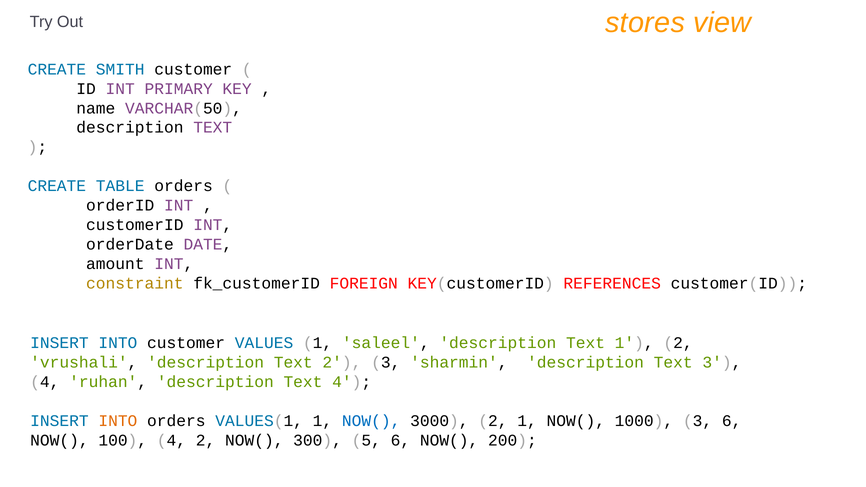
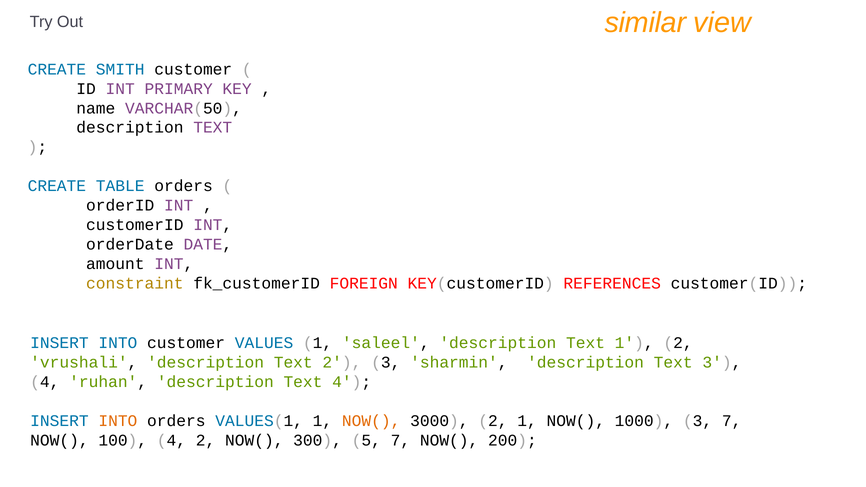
stores: stores -> similar
NOW( at (371, 421) colour: blue -> orange
3 6: 6 -> 7
5 6: 6 -> 7
